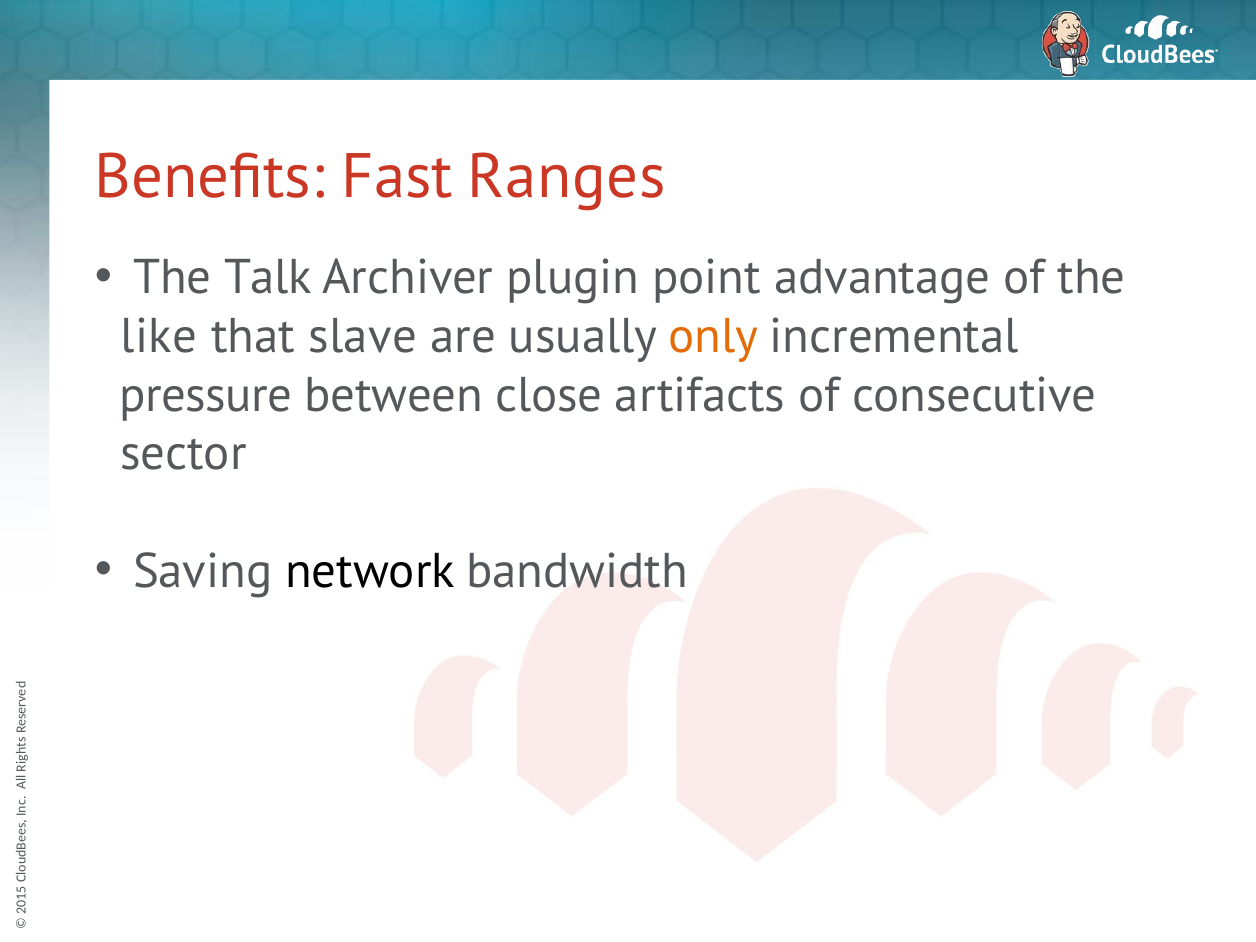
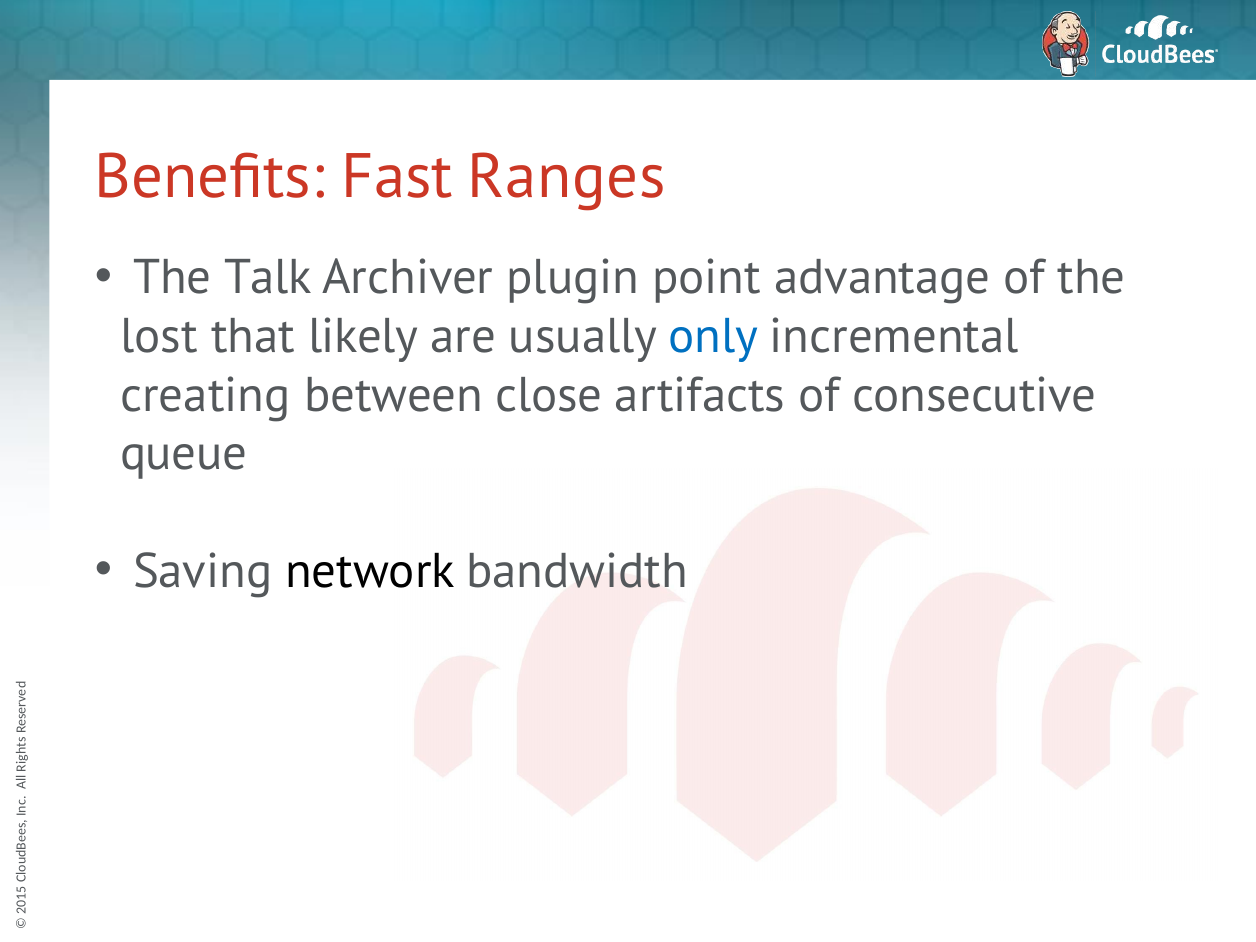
like: like -> lost
slave: slave -> likely
only colour: orange -> blue
pressure: pressure -> creating
sector: sector -> queue
